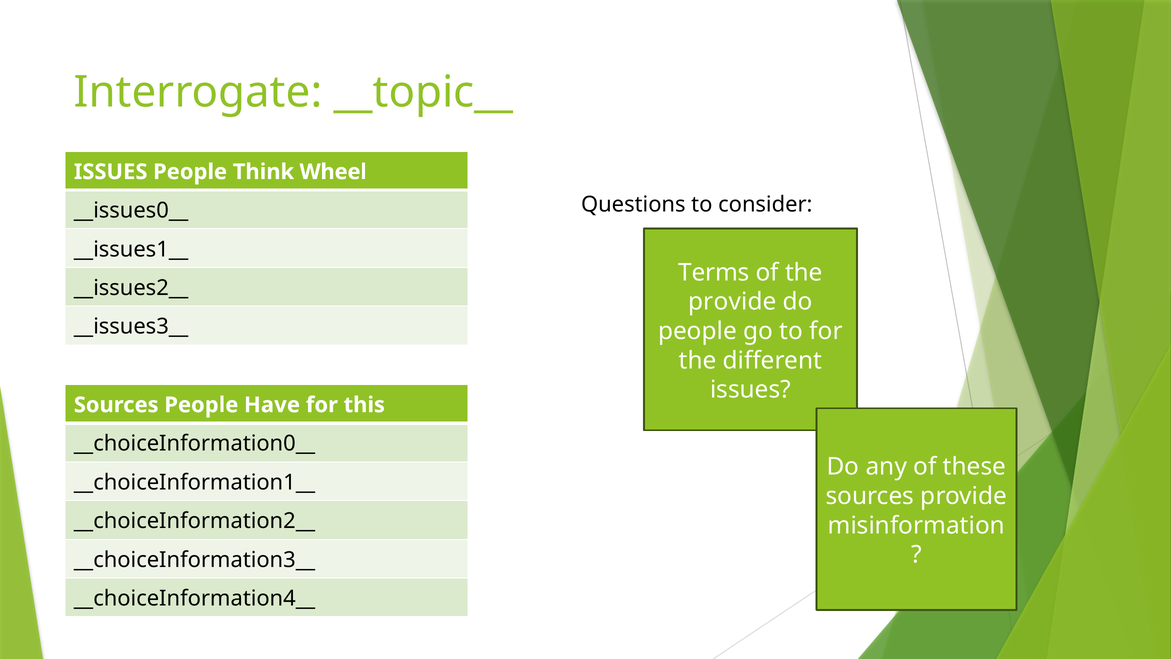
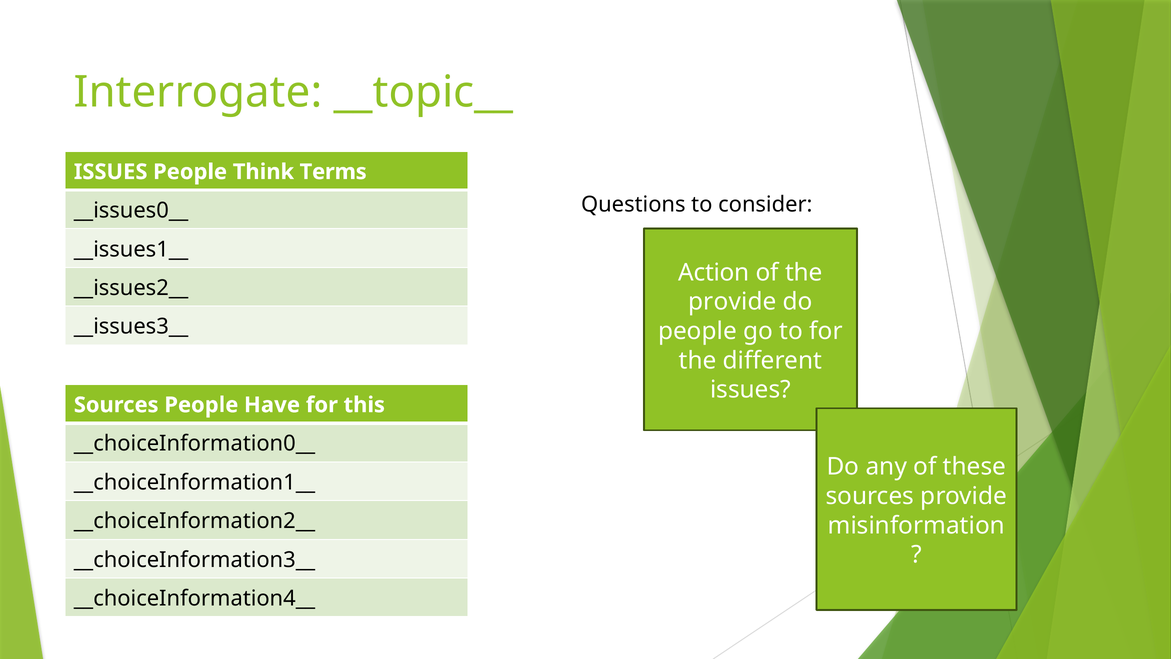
Wheel: Wheel -> Terms
Terms: Terms -> Action
